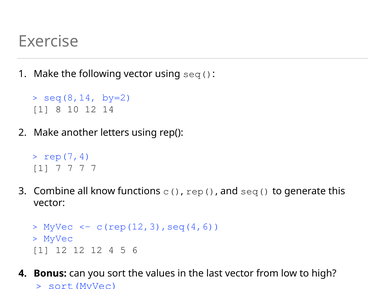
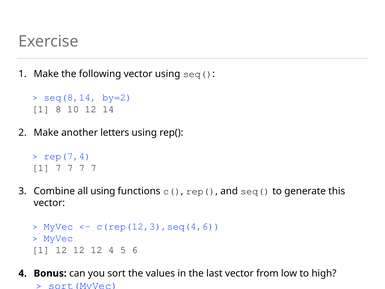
all know: know -> using
